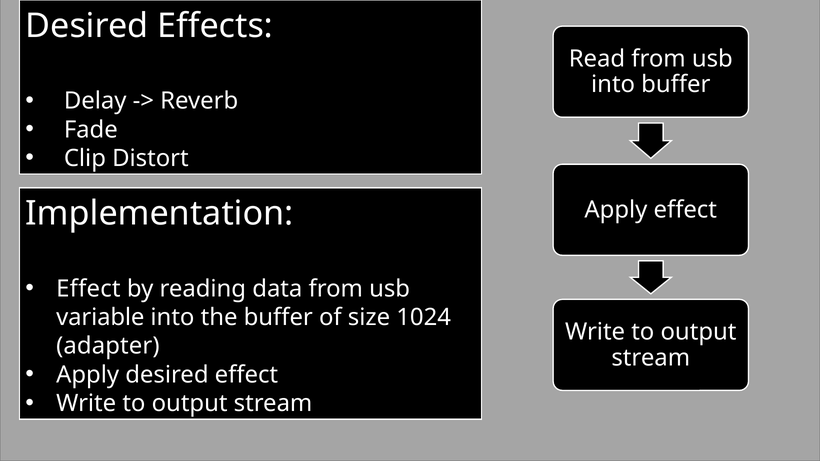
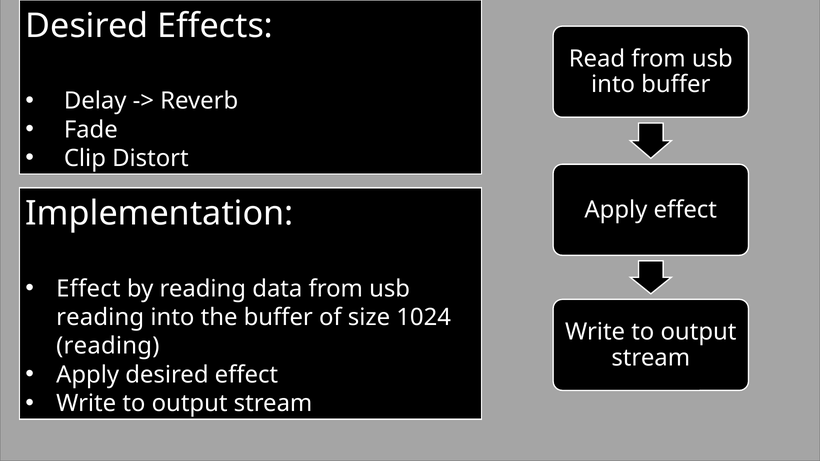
variable at (100, 318): variable -> reading
adapter at (108, 346): adapter -> reading
